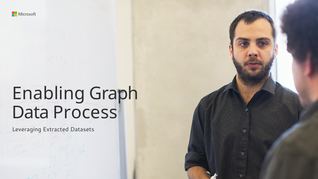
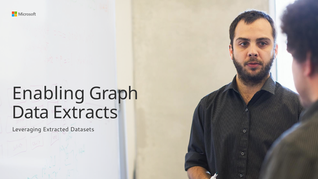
Process: Process -> Extracts
